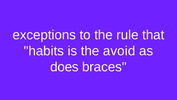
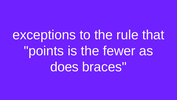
habits: habits -> points
avoid: avoid -> fewer
